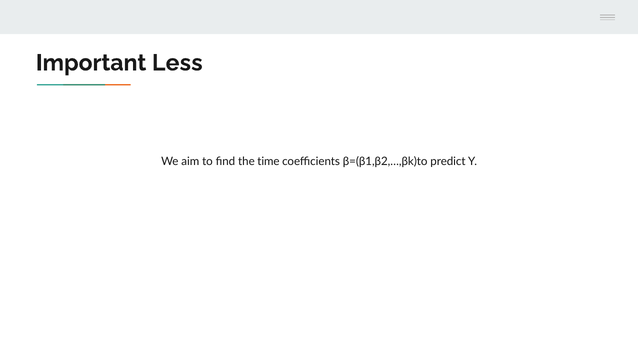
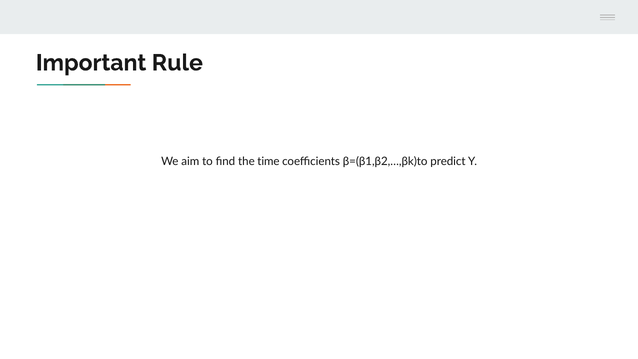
Less: Less -> Rule
